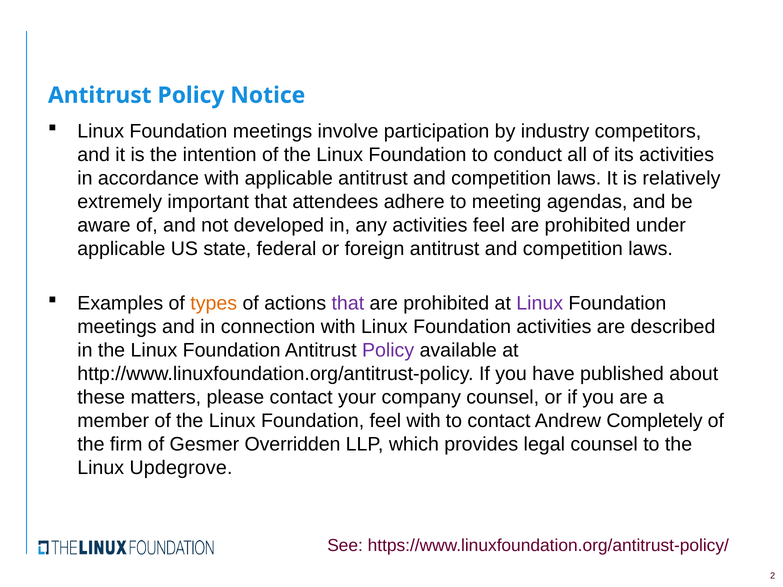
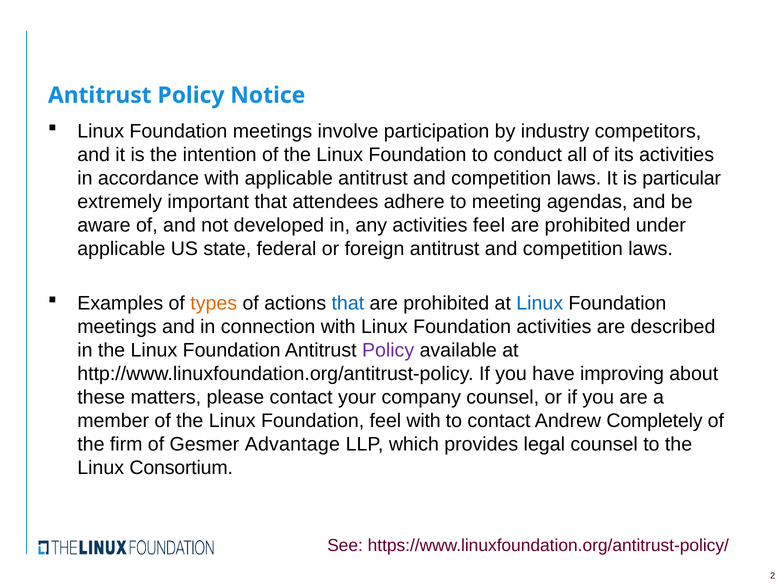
relatively: relatively -> particular
that at (348, 304) colour: purple -> blue
Linux at (540, 304) colour: purple -> blue
published: published -> improving
Overridden: Overridden -> Advantage
Updegrove: Updegrove -> Consortium
